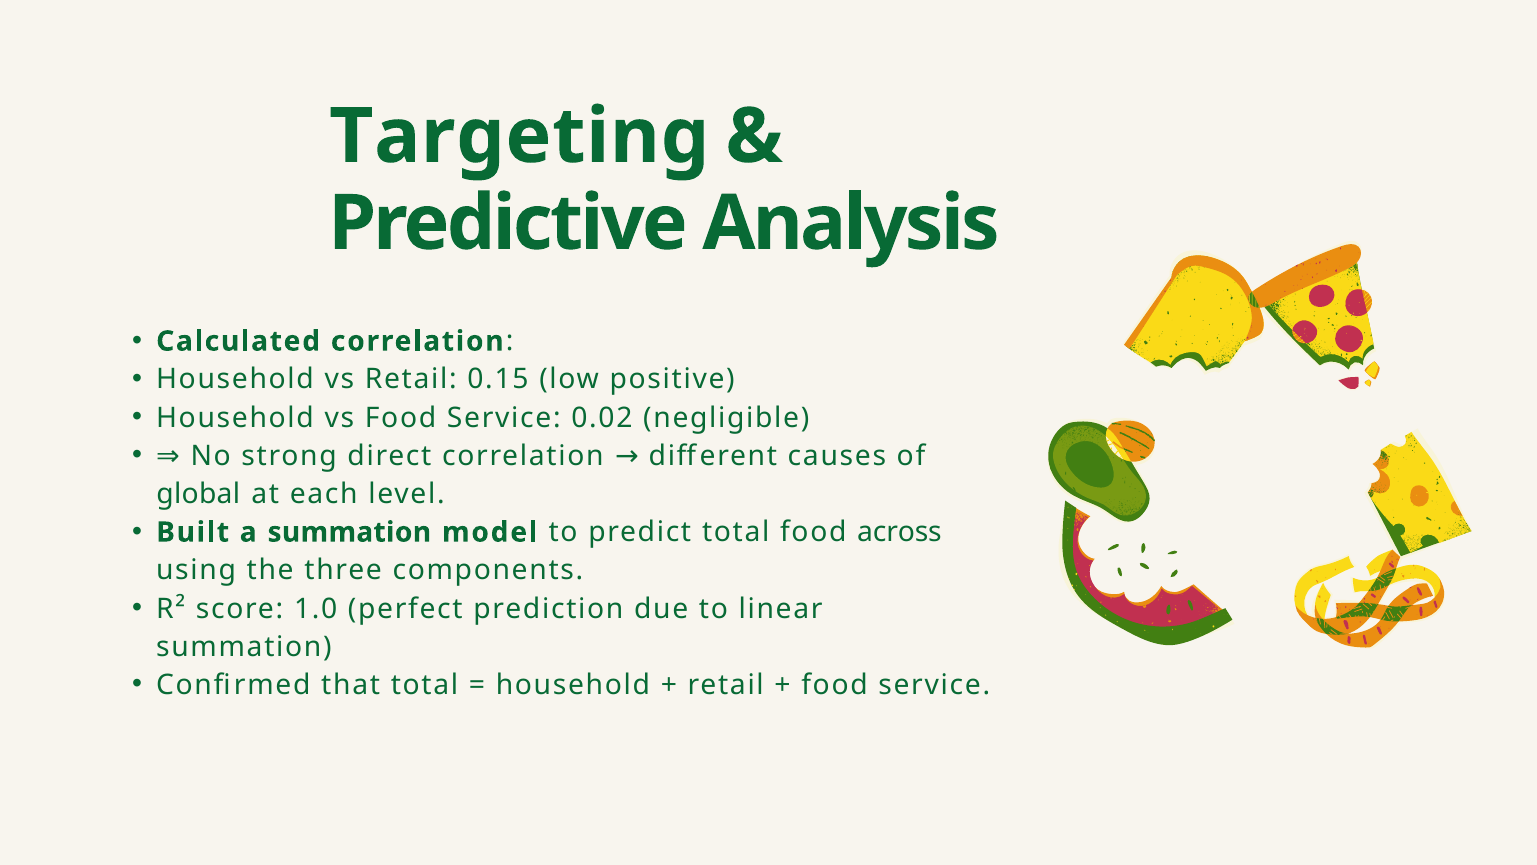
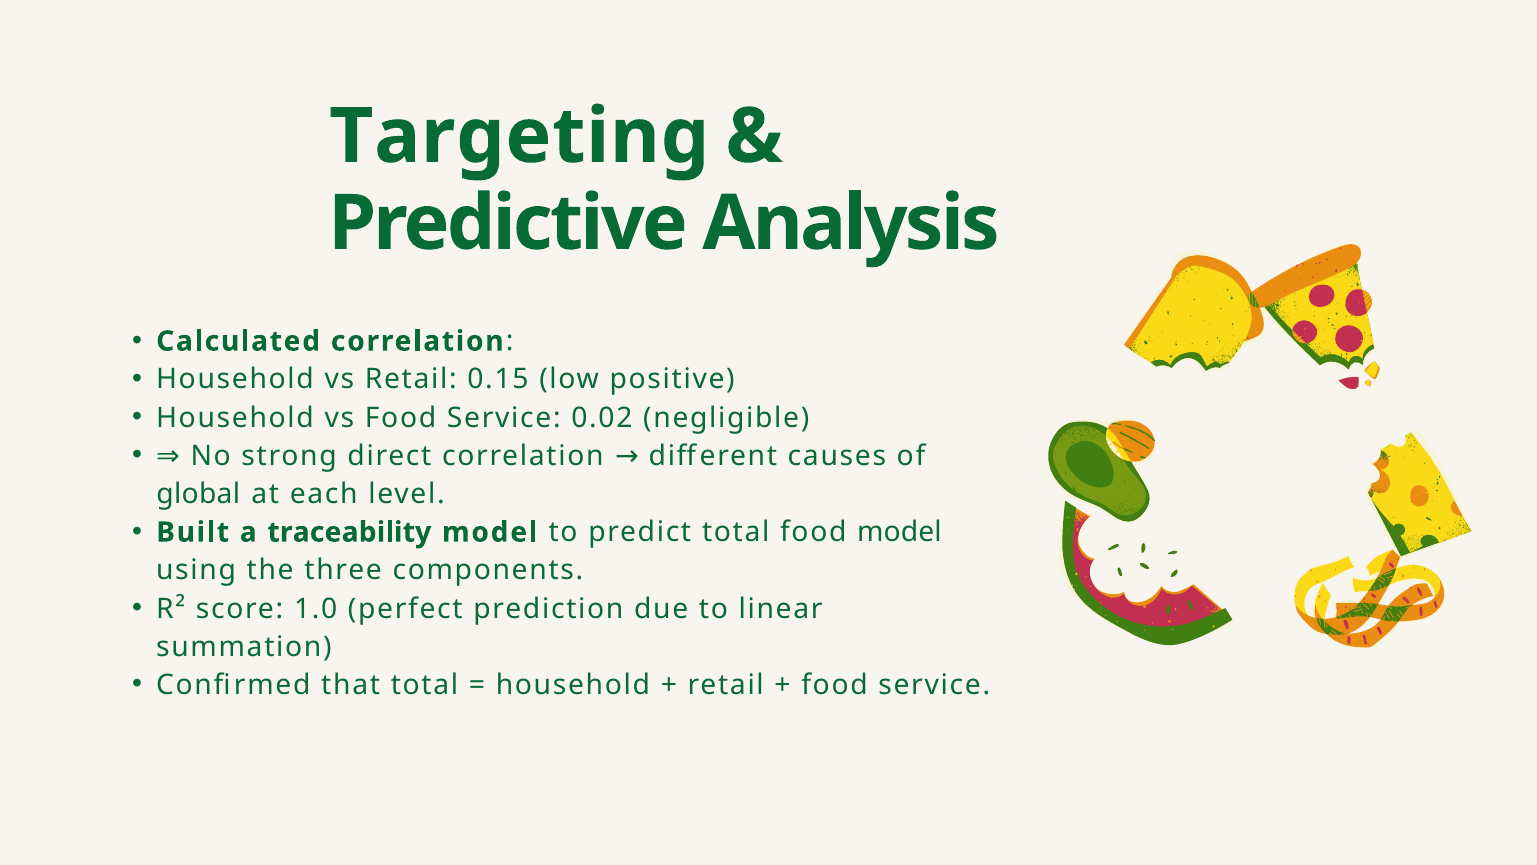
a summation: summation -> traceability
food across: across -> model
